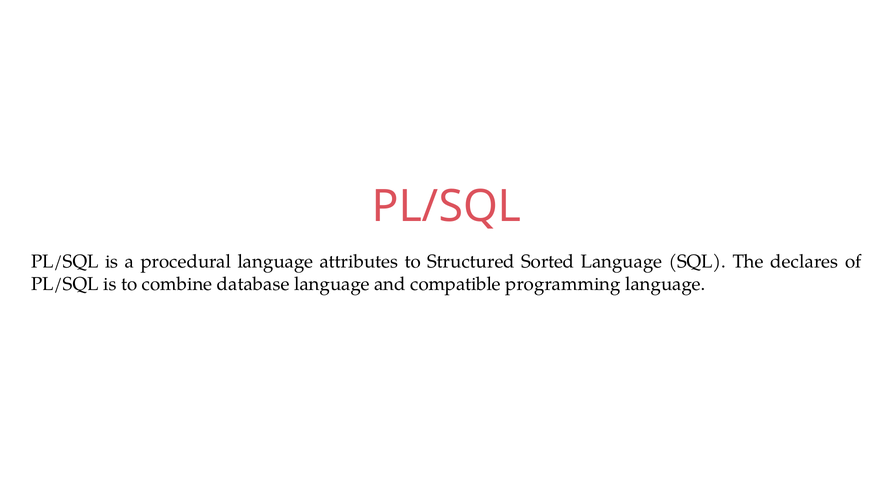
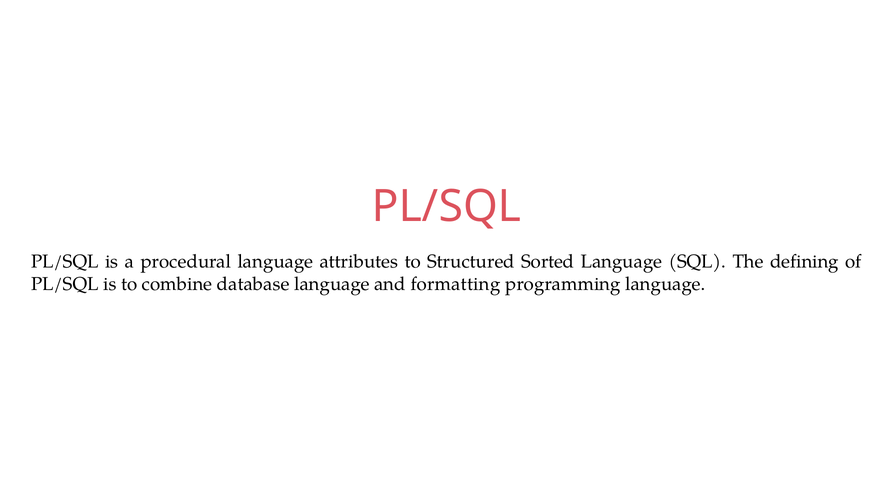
declares: declares -> defining
compatible: compatible -> formatting
